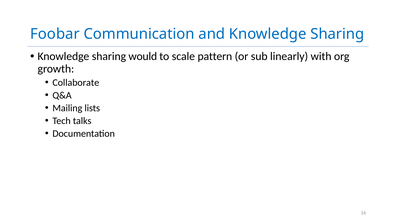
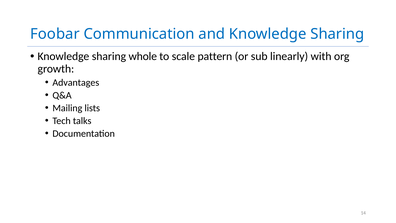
would: would -> whole
Collaborate: Collaborate -> Advantages
